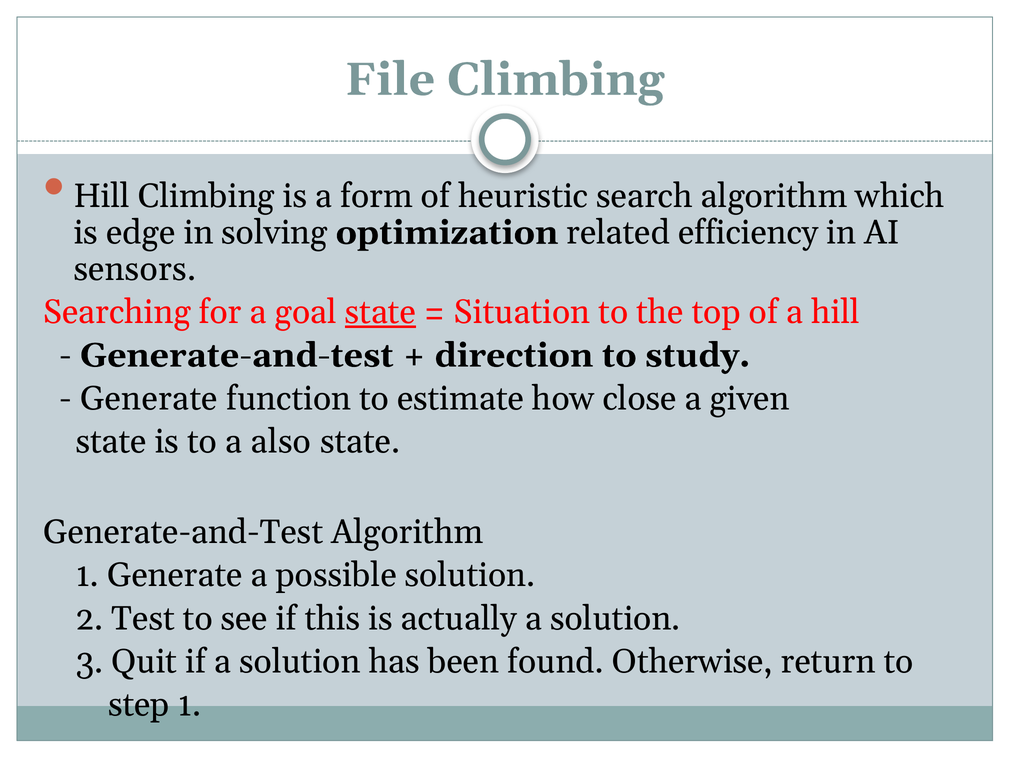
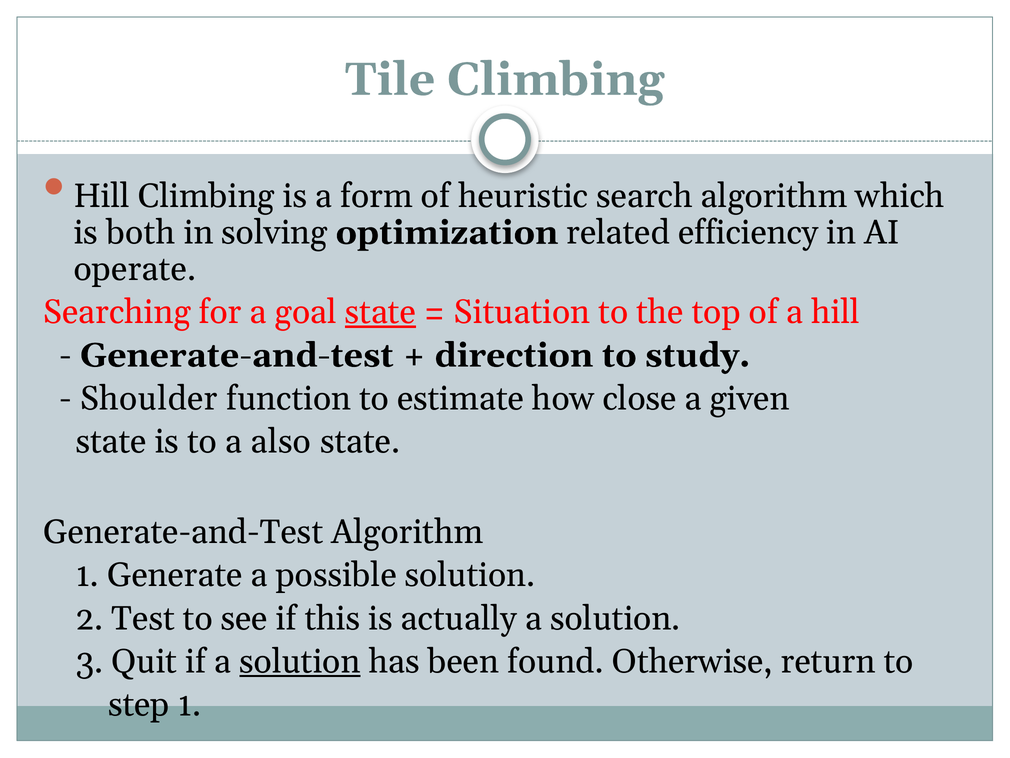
File: File -> Tile
edge: edge -> both
sensors: sensors -> operate
Generate at (149, 398): Generate -> Shoulder
solution at (300, 661) underline: none -> present
